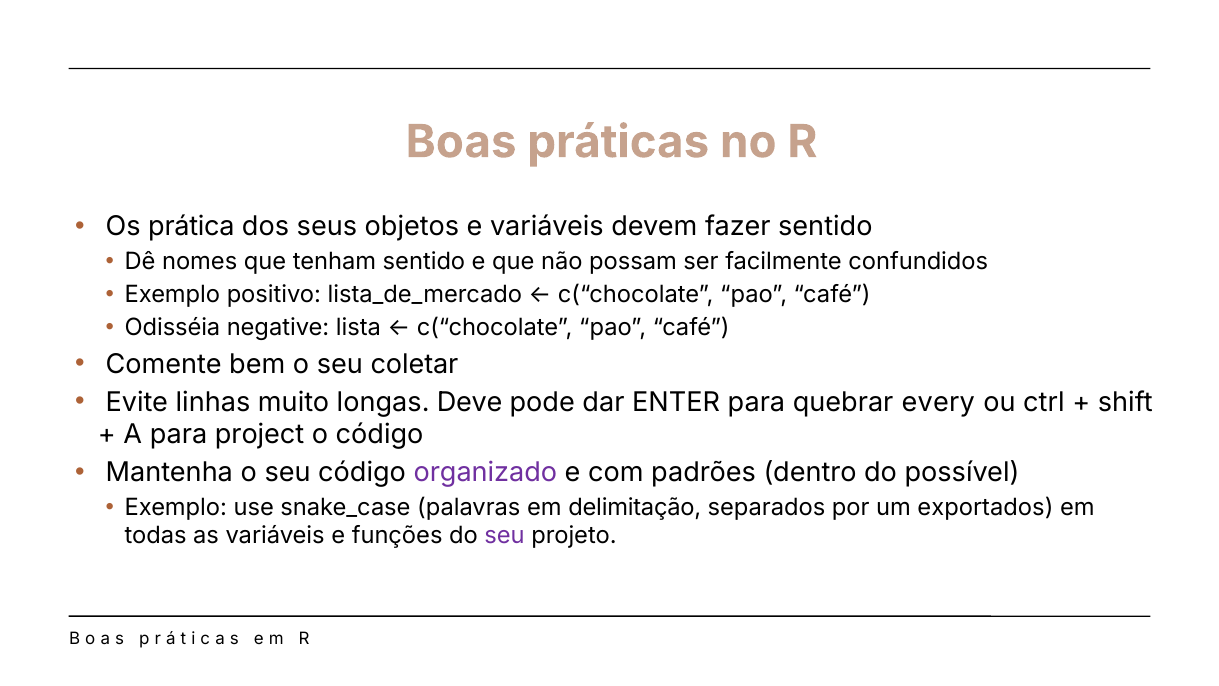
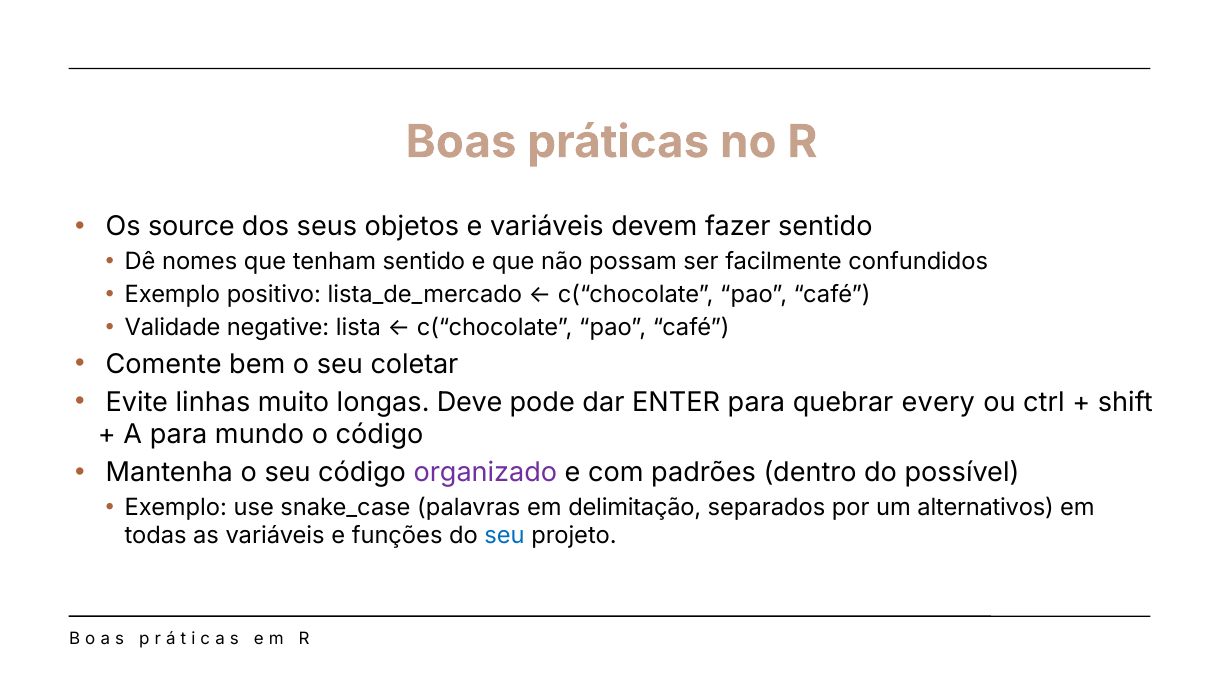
prática: prática -> source
Odisséia: Odisséia -> Validade
project: project -> mundo
exportados: exportados -> alternativos
seu at (505, 536) colour: purple -> blue
